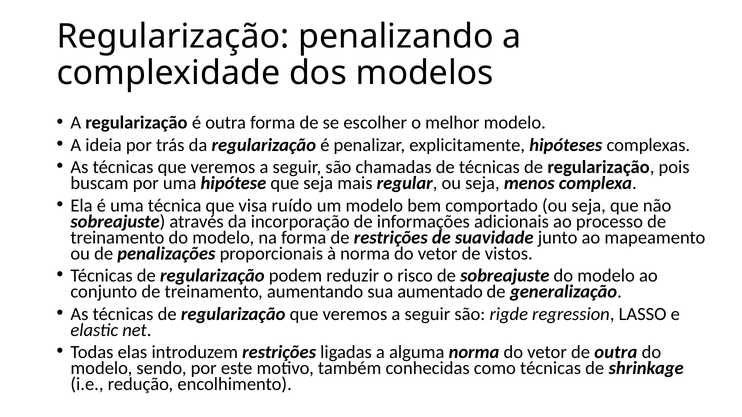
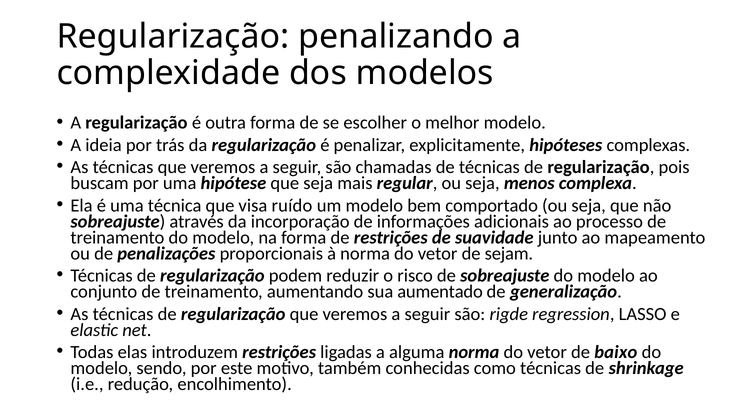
vistos: vistos -> sejam
de outra: outra -> baixo
